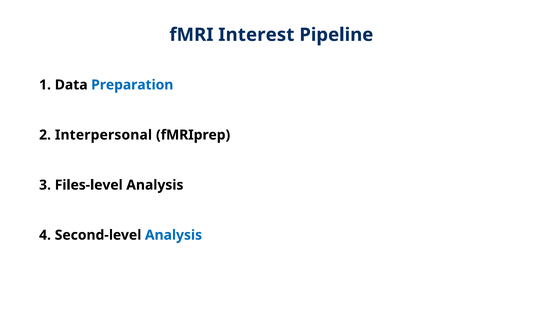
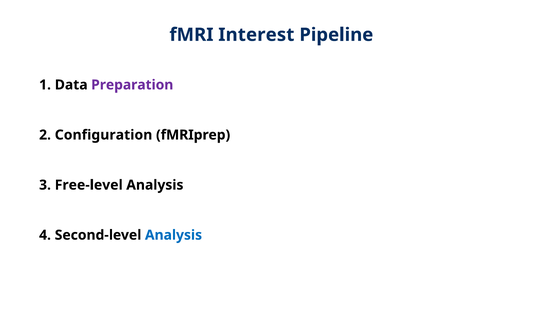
Preparation colour: blue -> purple
Interpersonal: Interpersonal -> Configuration
Files-level: Files-level -> Free-level
